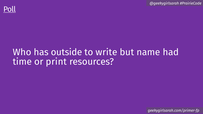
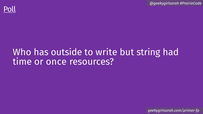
name: name -> string
print: print -> once
